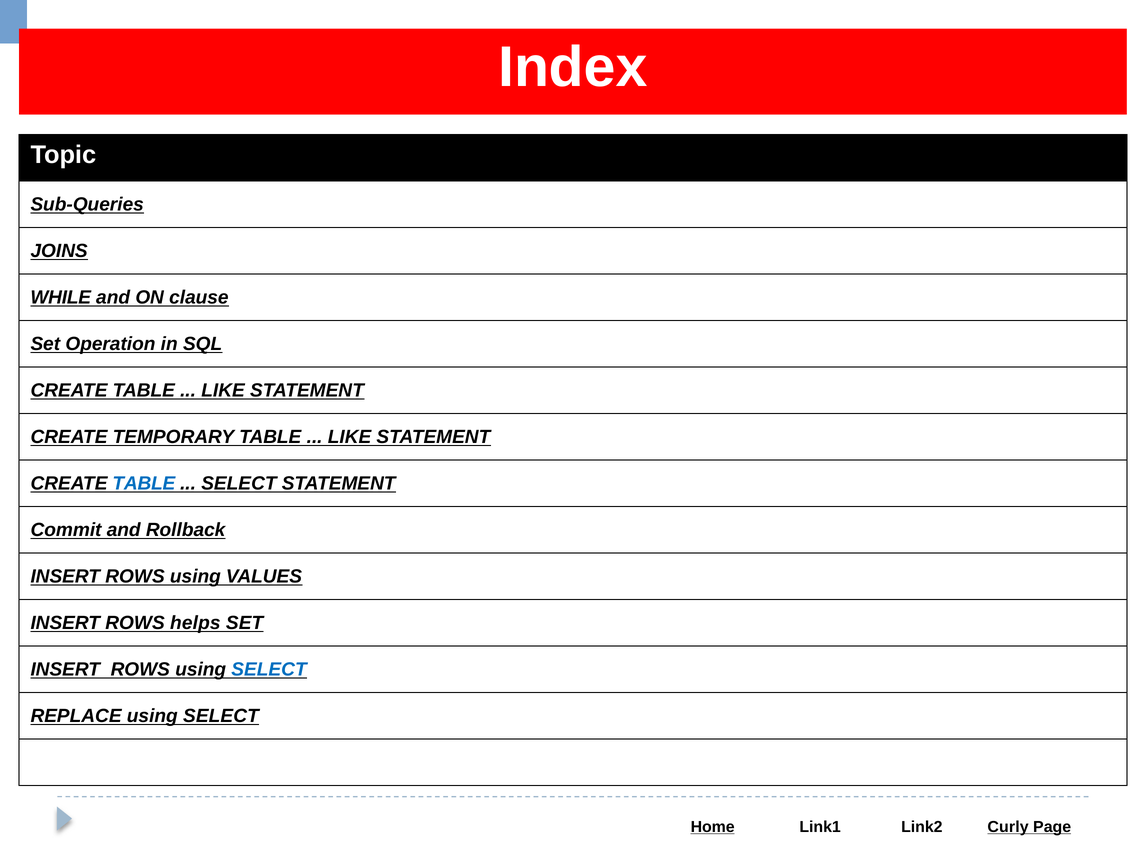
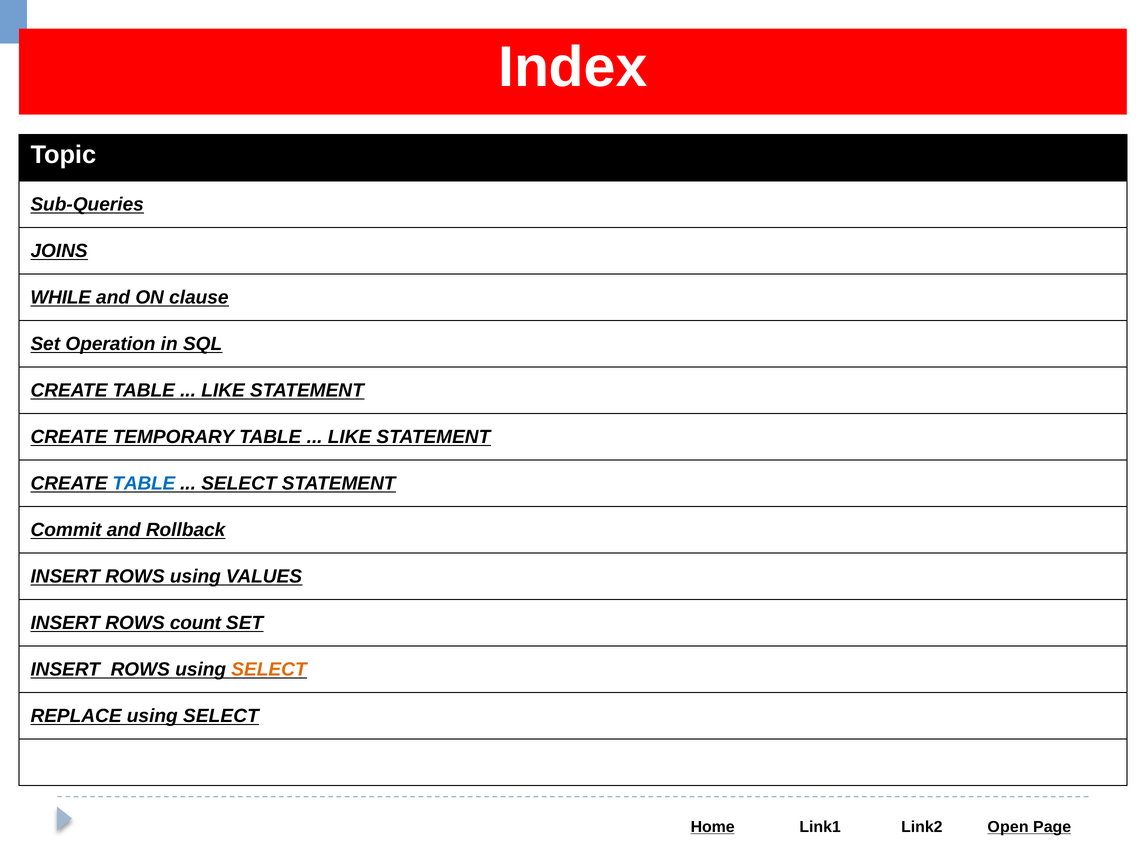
helps: helps -> count
SELECT at (269, 669) colour: blue -> orange
Curly: Curly -> Open
